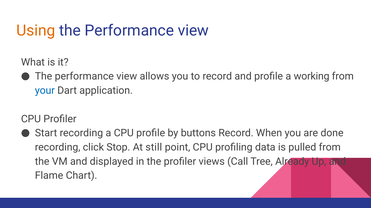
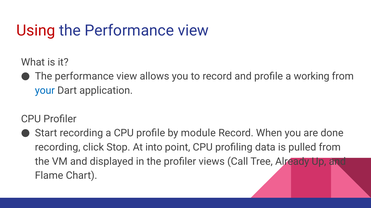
Using colour: orange -> red
buttons: buttons -> module
still: still -> into
